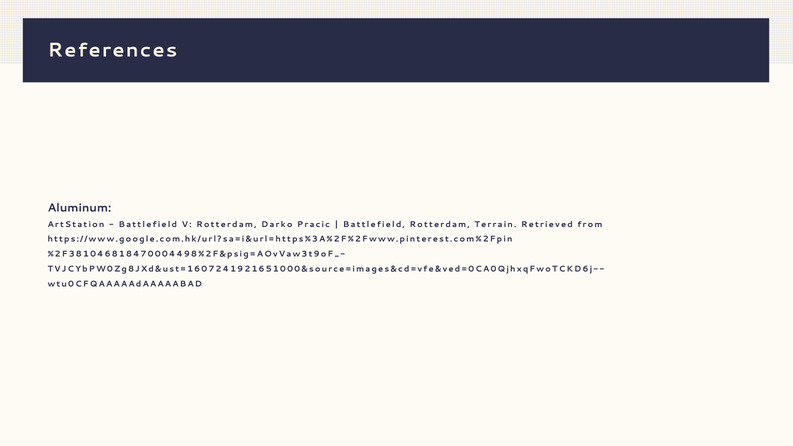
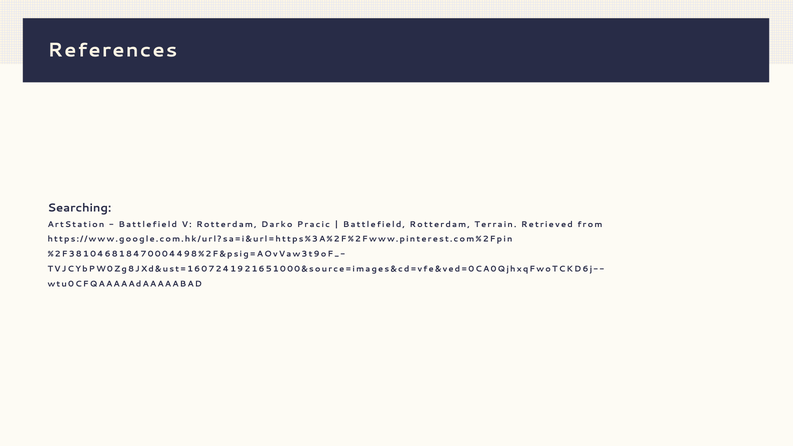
Aluminum: Aluminum -> Searching
